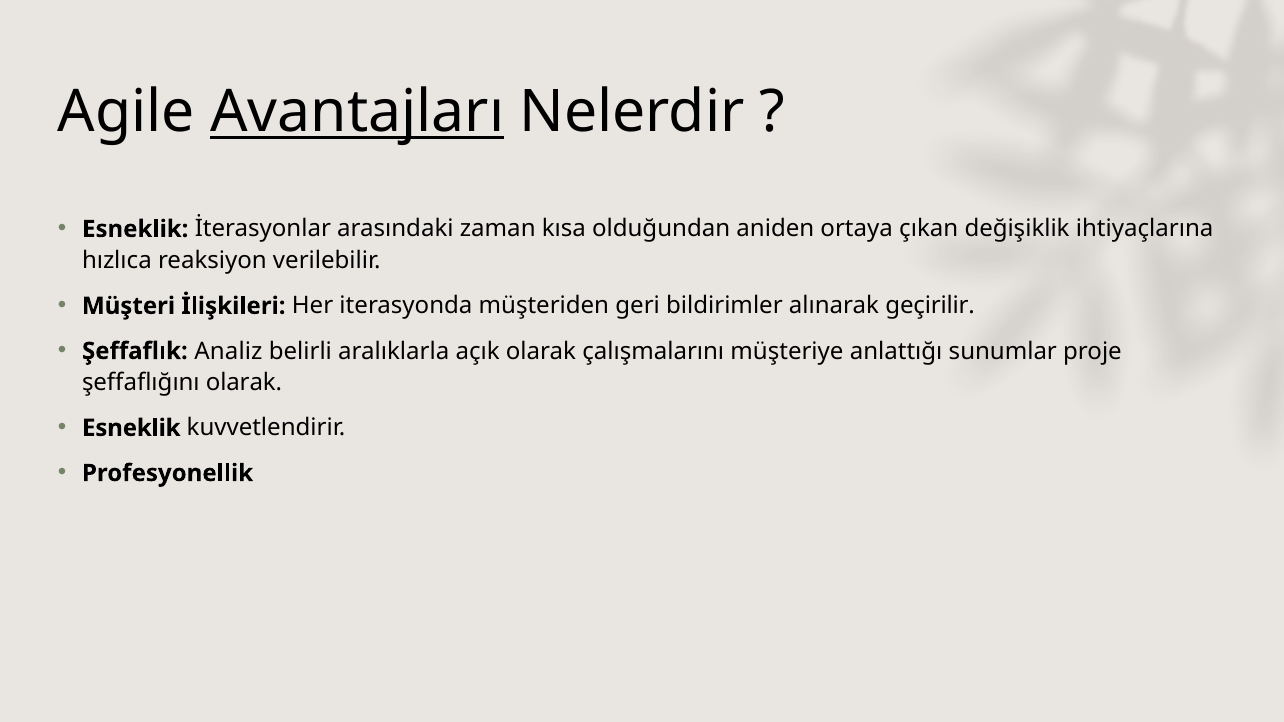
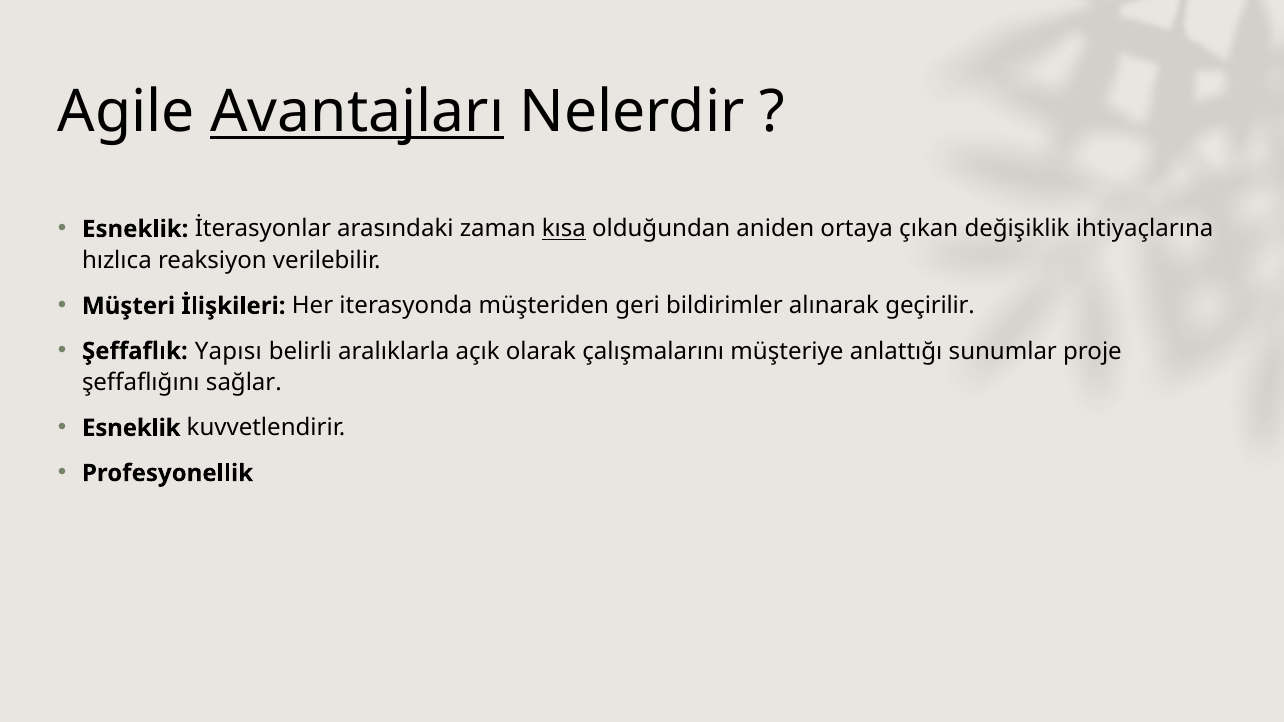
kısa underline: none -> present
Analiz: Analiz -> Yapısı
şeffaflığını olarak: olarak -> sağlar
